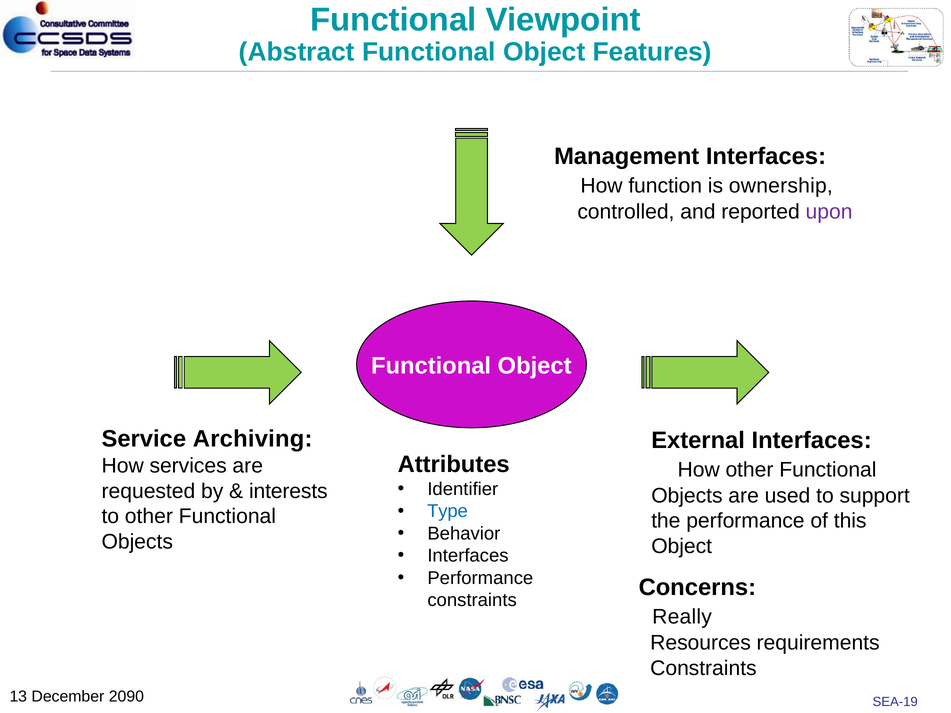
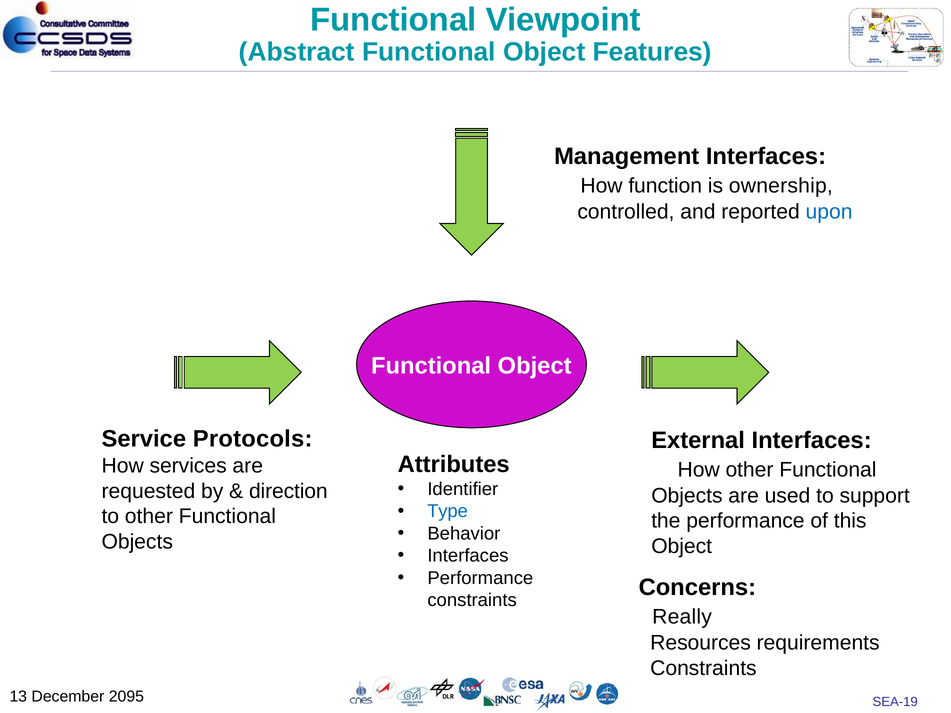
upon colour: purple -> blue
Archiving: Archiving -> Protocols
interests: interests -> direction
2090: 2090 -> 2095
